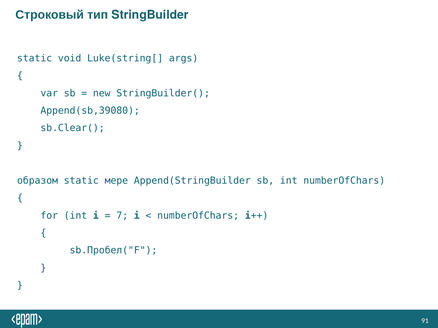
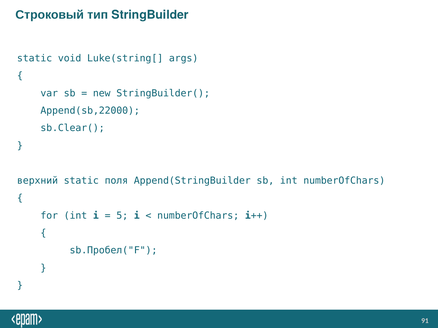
Append(sb,39080: Append(sb,39080 -> Append(sb,22000
образом: образом -> верхний
мере: мере -> поля
7: 7 -> 5
